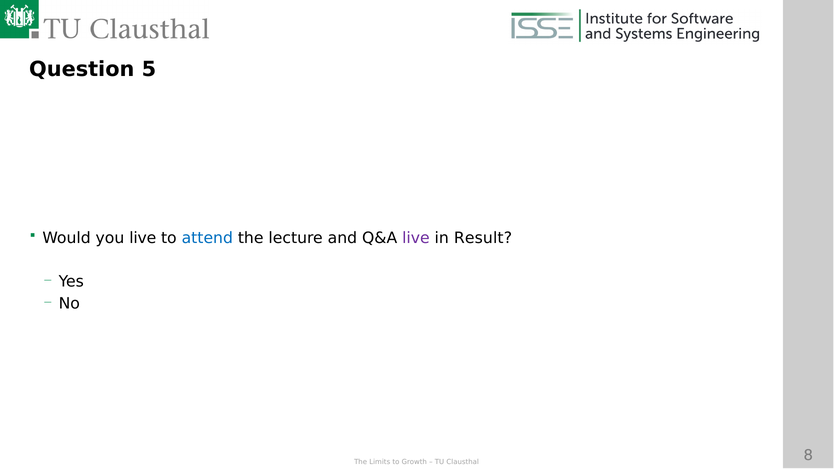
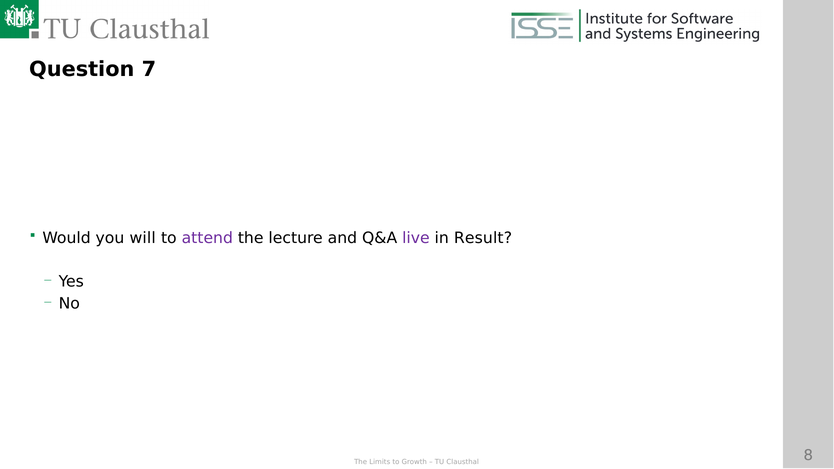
5: 5 -> 7
you live: live -> will
attend colour: blue -> purple
